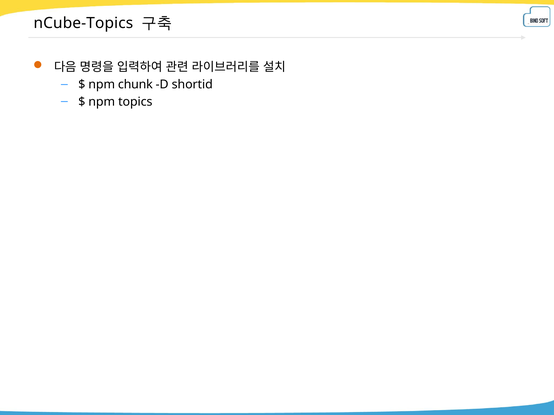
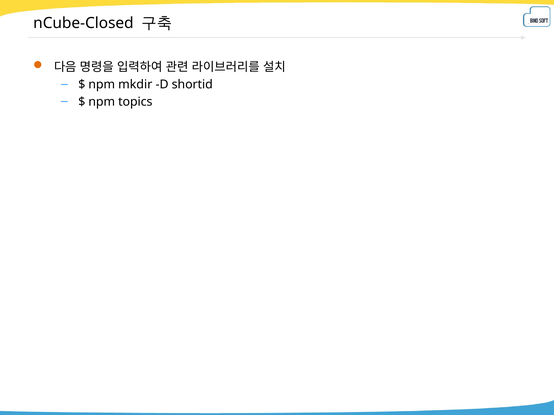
nCube-Topics: nCube-Topics -> nCube-Closed
chunk: chunk -> mkdir
